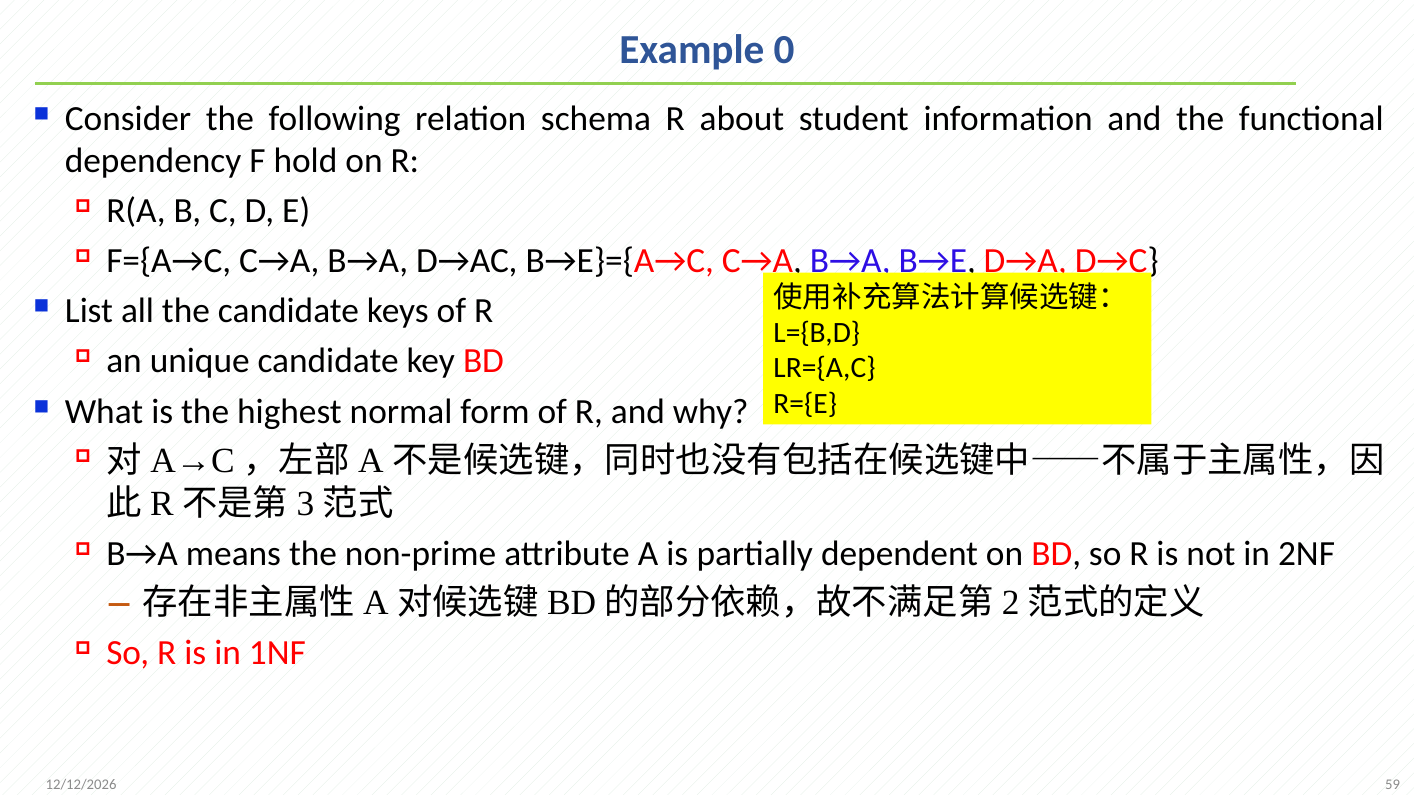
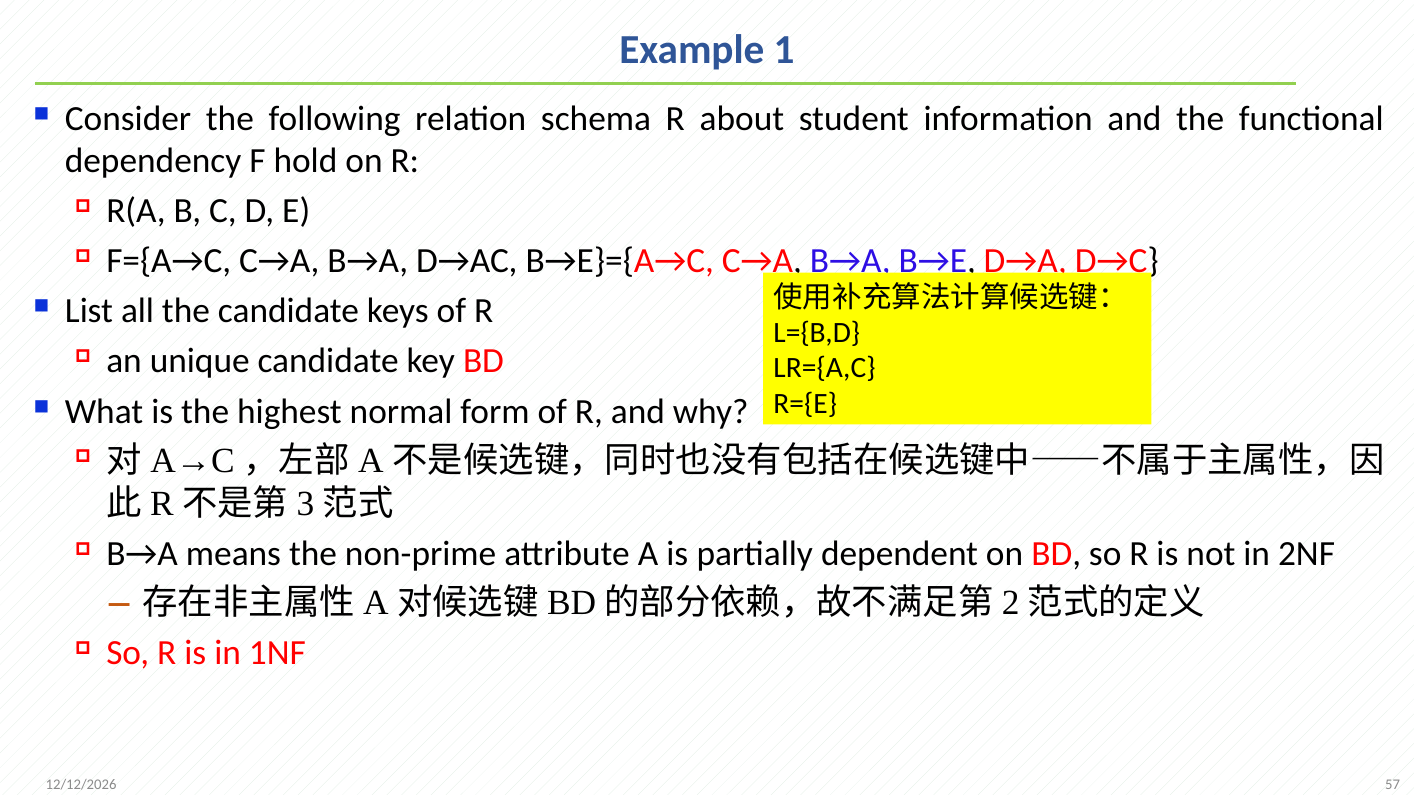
0: 0 -> 1
59: 59 -> 57
